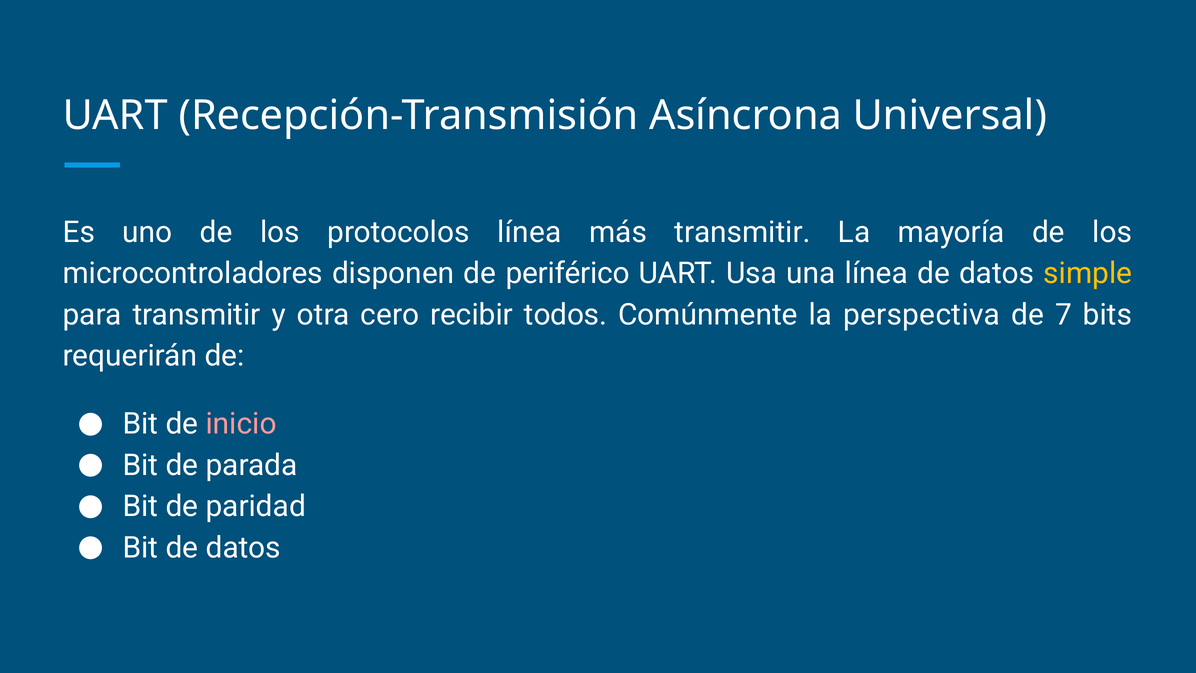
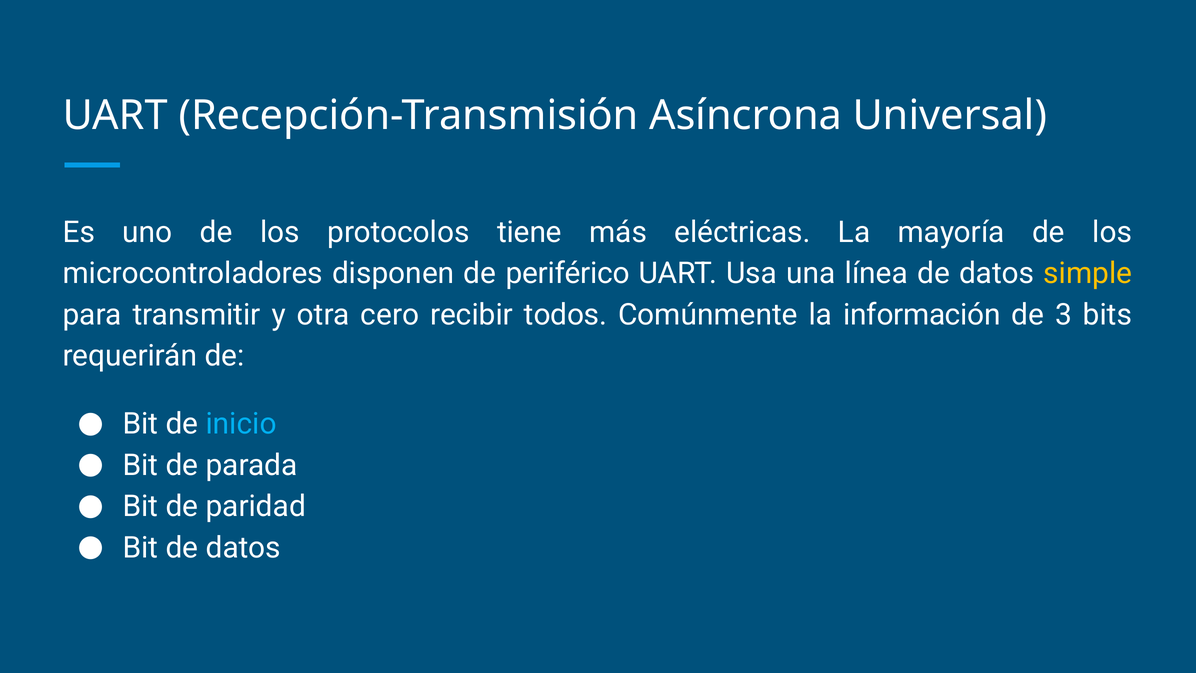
protocolos línea: línea -> tiene
más transmitir: transmitir -> eléctricas
perspectiva: perspectiva -> información
7: 7 -> 3
inicio colour: pink -> light blue
